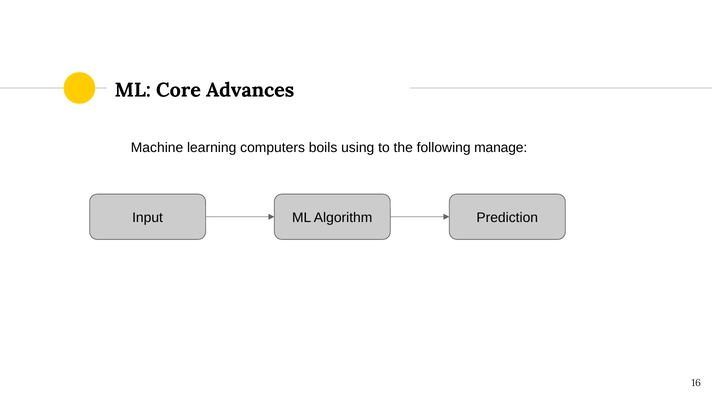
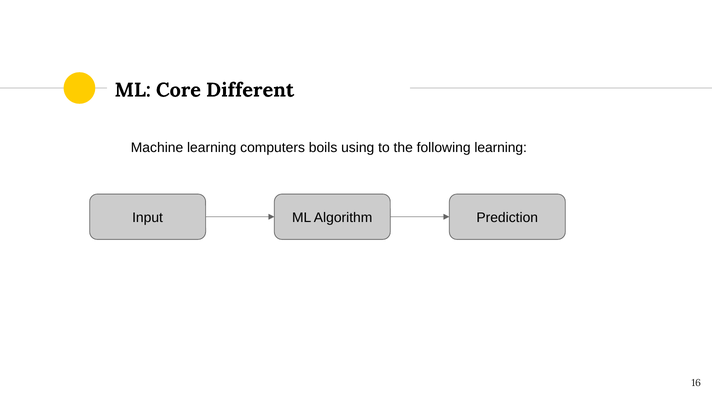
Advances: Advances -> Different
following manage: manage -> learning
